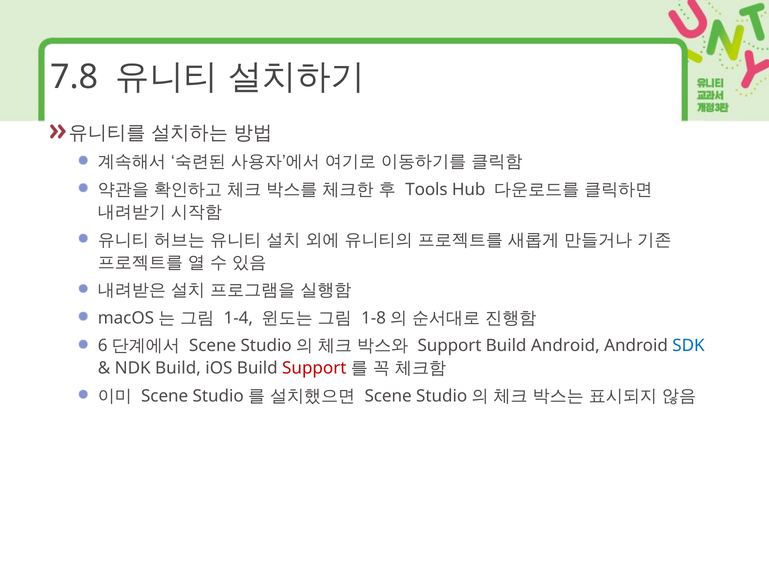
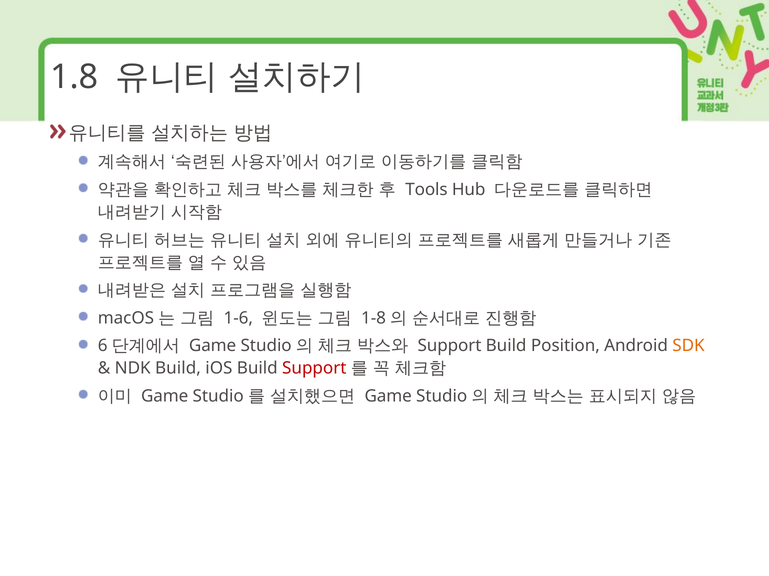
7.8: 7.8 -> 1.8
1-4: 1-4 -> 1-6
Scene at (213, 346): Scene -> Game
Build Android: Android -> Position
SDK colour: blue -> orange
Scene at (165, 397): Scene -> Game
Scene at (388, 397): Scene -> Game
